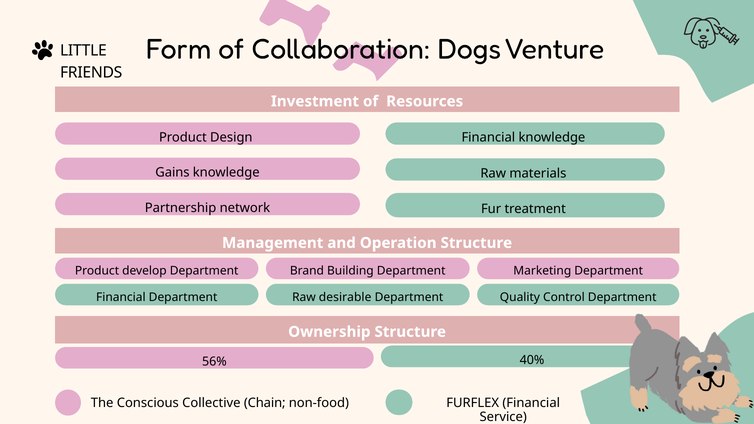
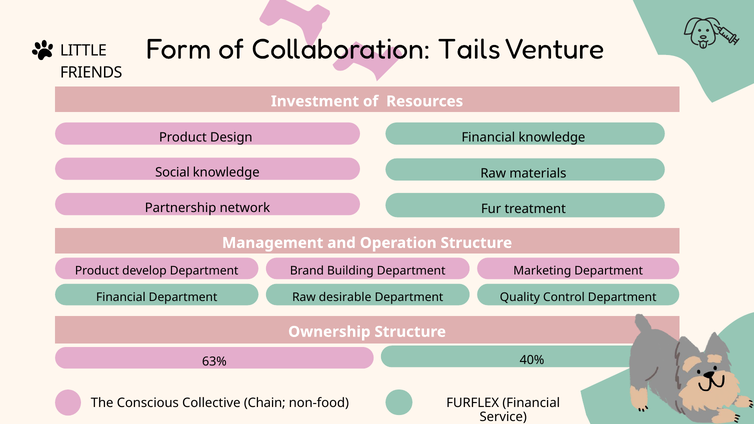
Dogs: Dogs -> Tails
Gains: Gains -> Social
56%: 56% -> 63%
